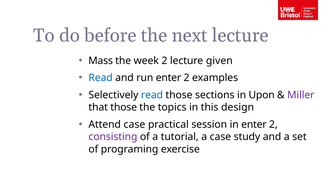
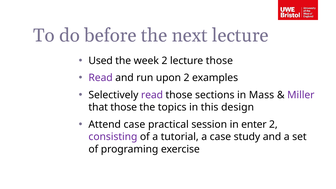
Mass: Mass -> Used
lecture given: given -> those
Read at (101, 78) colour: blue -> purple
run enter: enter -> upon
read at (152, 95) colour: blue -> purple
Upon: Upon -> Mass
